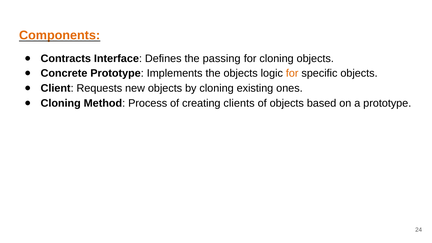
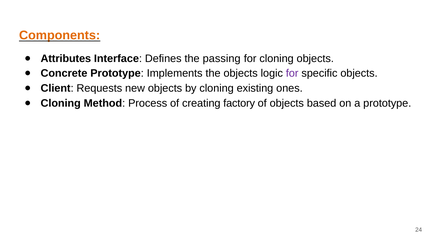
Contracts: Contracts -> Attributes
for at (292, 73) colour: orange -> purple
clients: clients -> factory
